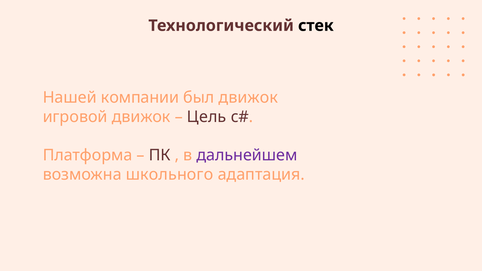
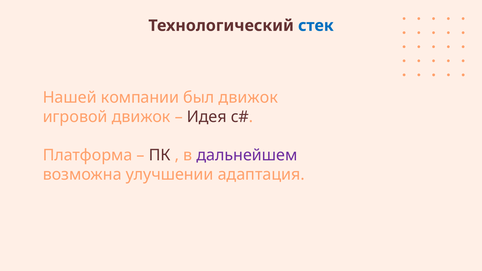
стек colour: black -> blue
Цель: Цель -> Идея
школьного: школьного -> улучшении
